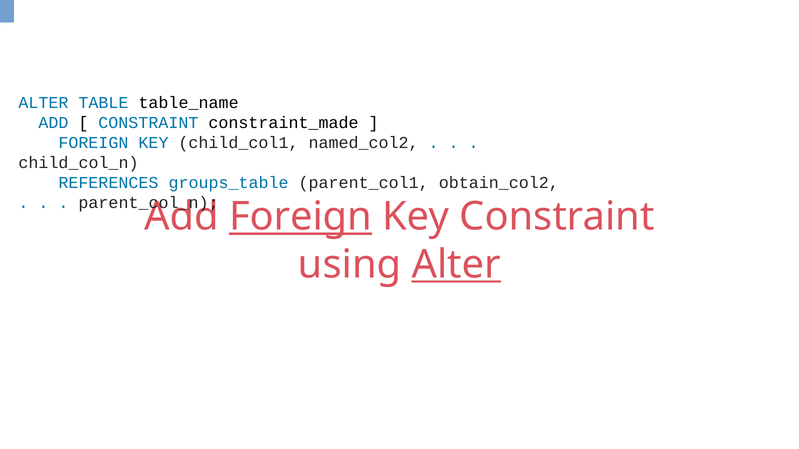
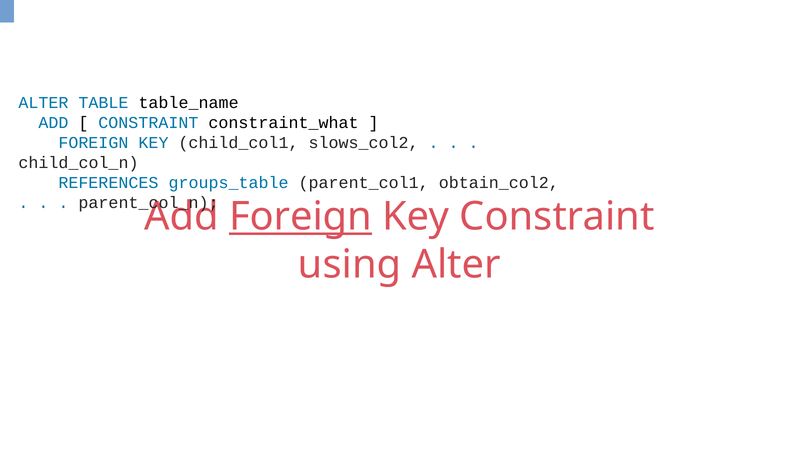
constraint_made: constraint_made -> constraint_what
named_col2: named_col2 -> slows_col2
Alter at (456, 265) underline: present -> none
